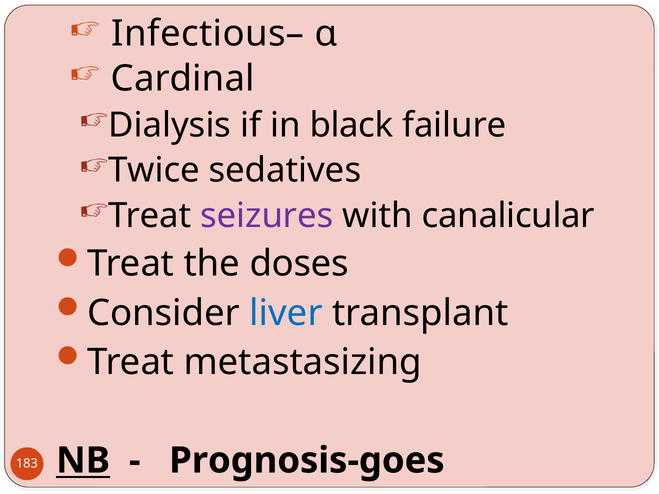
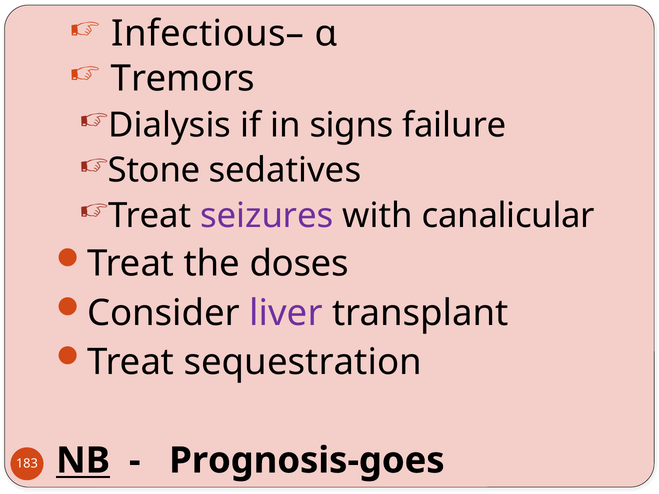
Cardinal: Cardinal -> Tremors
black: black -> signs
Twice: Twice -> Stone
liver colour: blue -> purple
metastasizing: metastasizing -> sequestration
